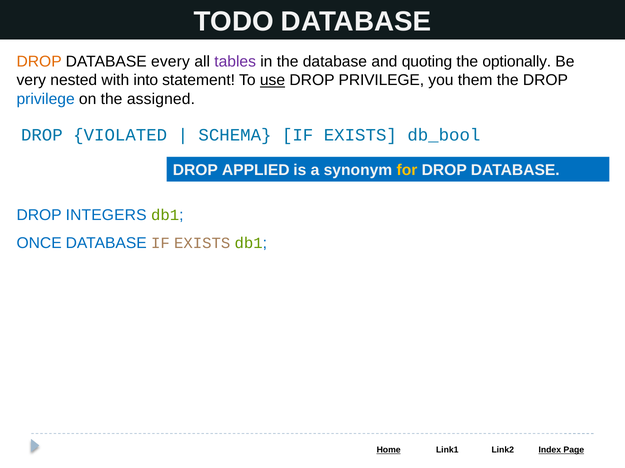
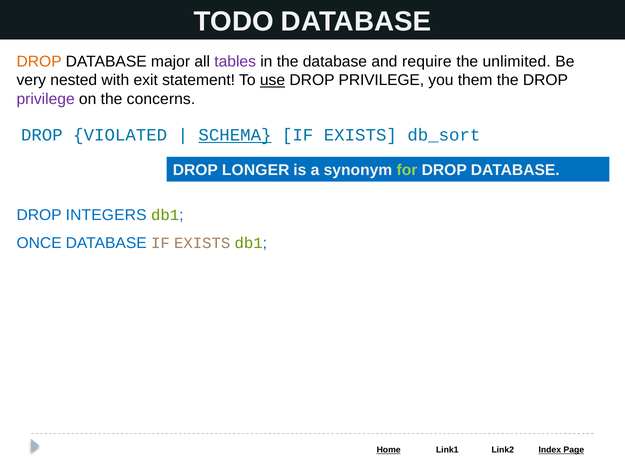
every: every -> major
quoting: quoting -> require
optionally: optionally -> unlimited
into: into -> exit
privilege at (46, 99) colour: blue -> purple
assigned: assigned -> concerns
SCHEMA underline: none -> present
db_bool: db_bool -> db_sort
APPLIED: APPLIED -> LONGER
for colour: yellow -> light green
